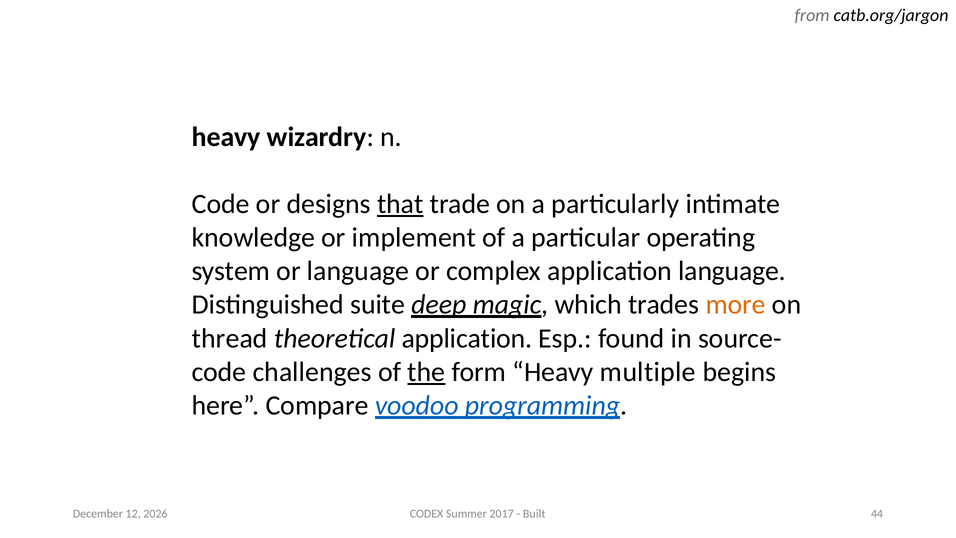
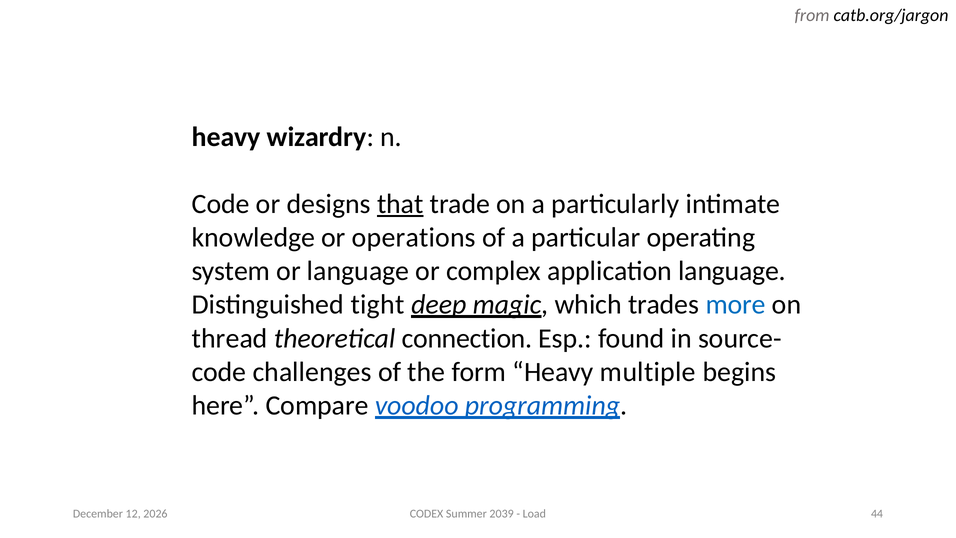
implement: implement -> operations
suite: suite -> tight
more colour: orange -> blue
theoretical application: application -> connection
the underline: present -> none
2017: 2017 -> 2039
Built: Built -> Load
